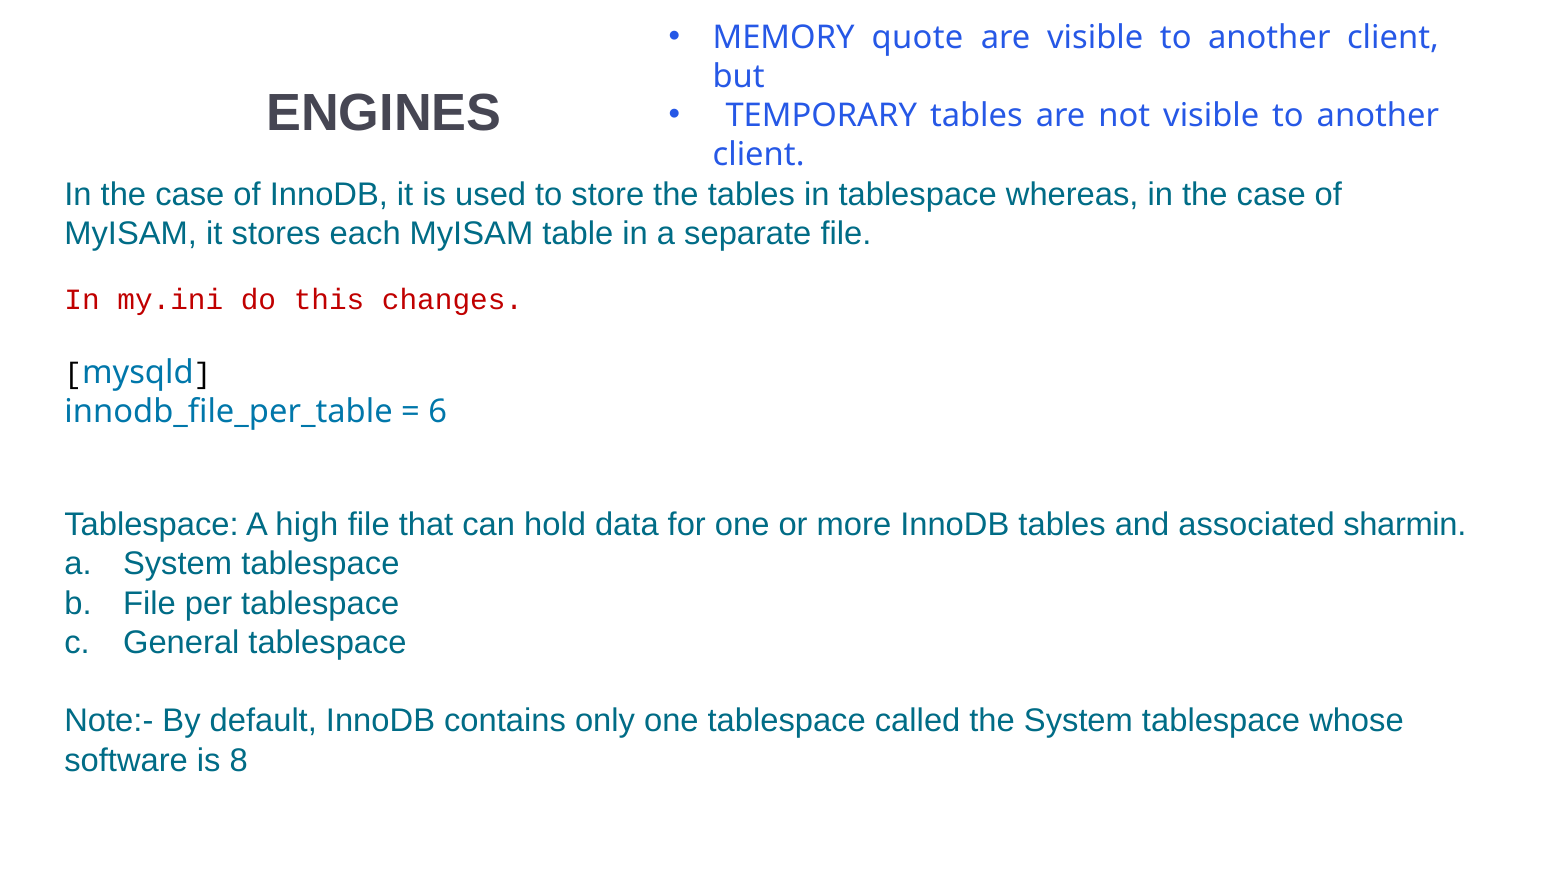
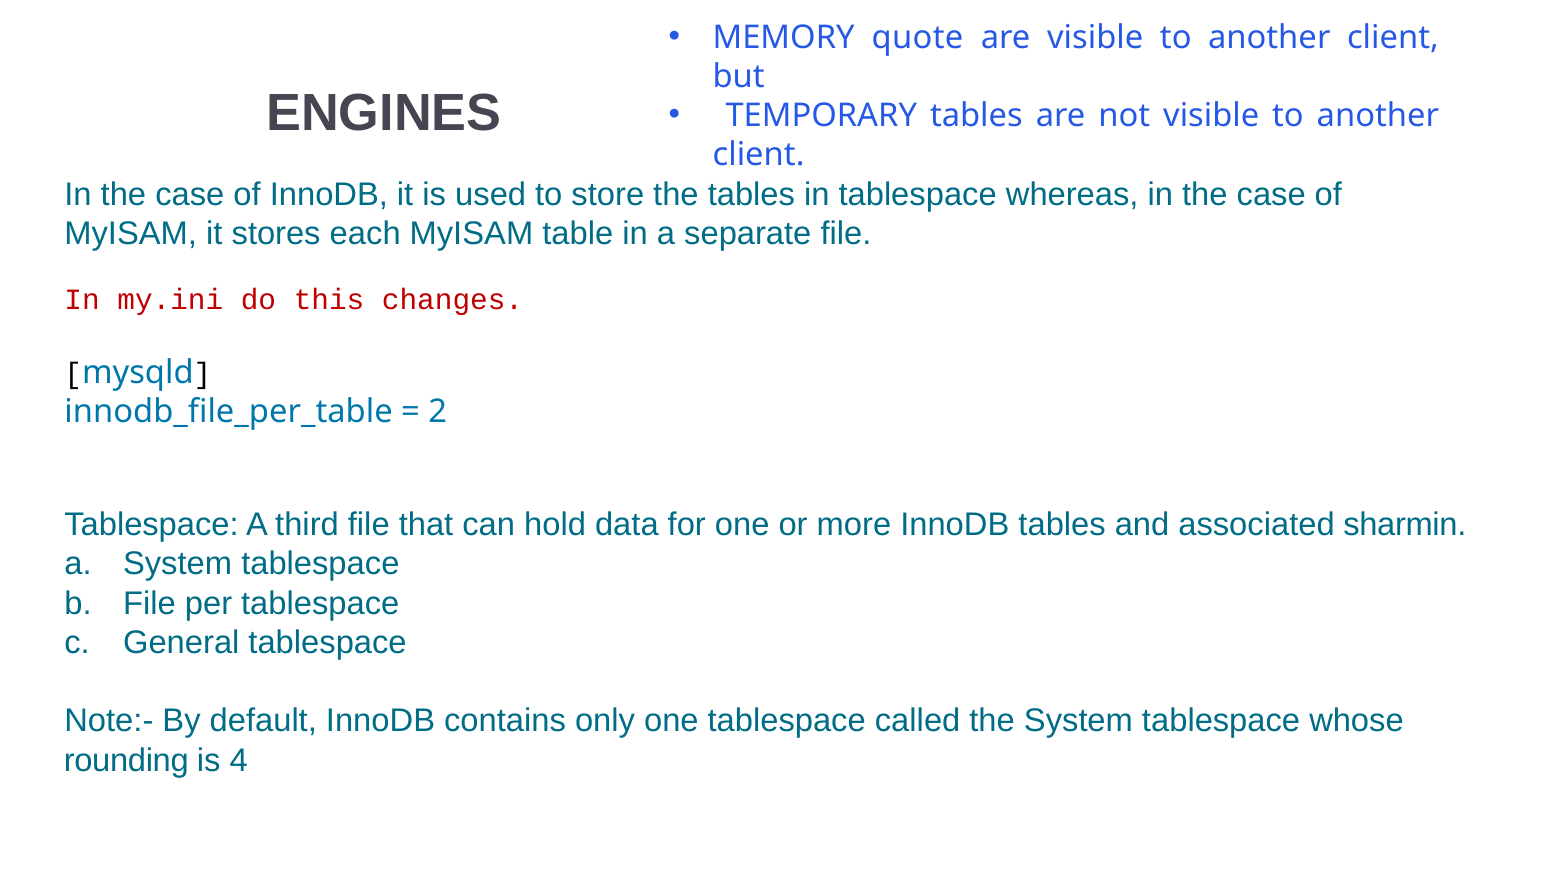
6: 6 -> 2
high: high -> third
software: software -> rounding
8: 8 -> 4
